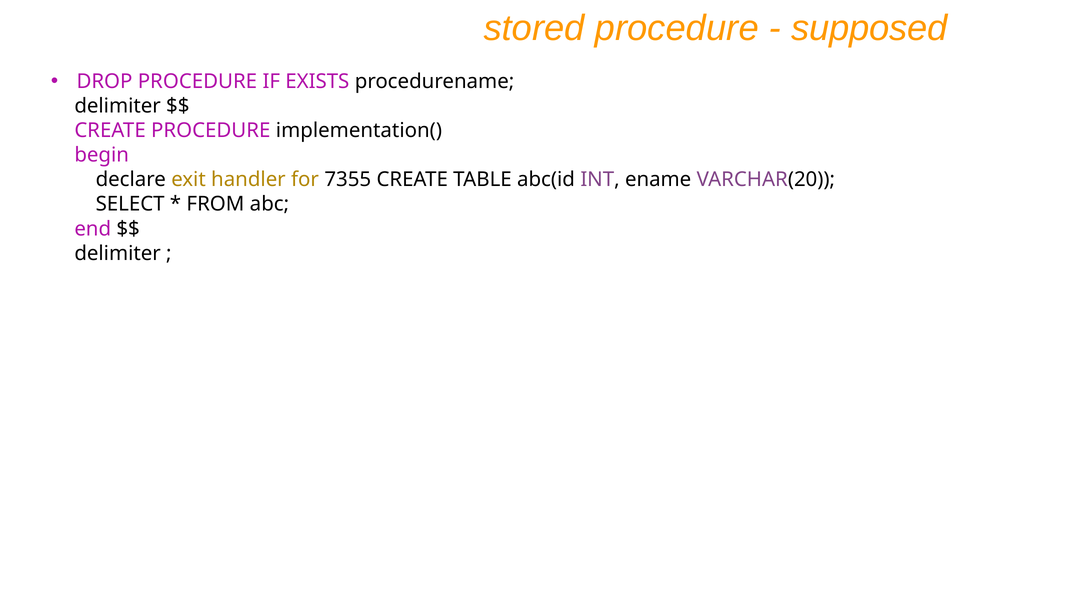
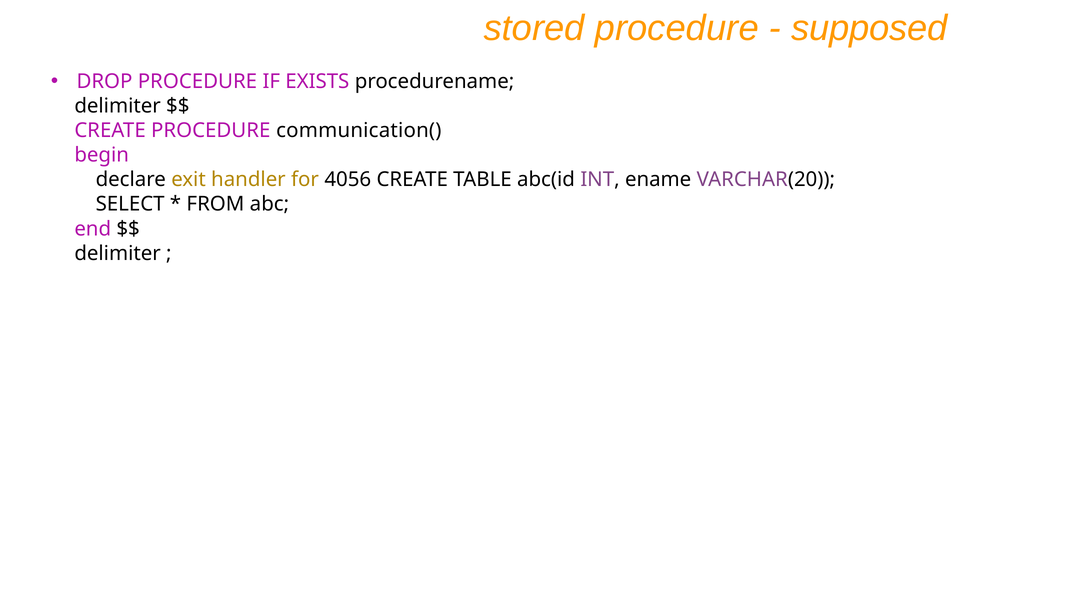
implementation(: implementation( -> communication(
7355: 7355 -> 4056
